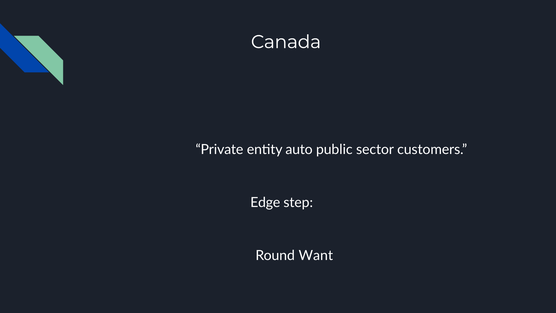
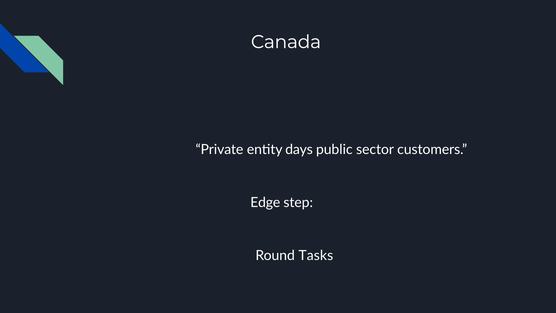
auto: auto -> days
Want: Want -> Tasks
